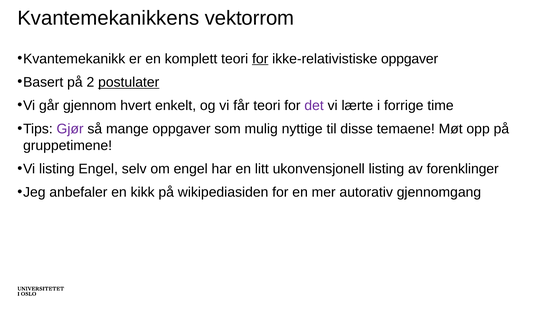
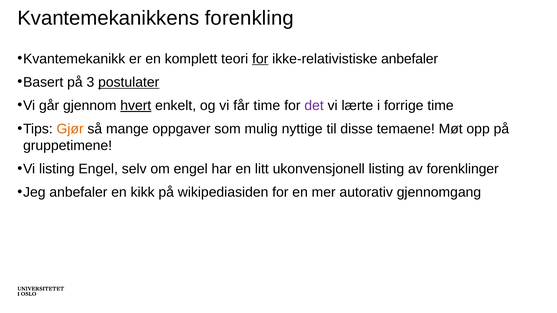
vektorrom: vektorrom -> forenkling
ikke-relativistiske oppgaver: oppgaver -> anbefaler
2: 2 -> 3
hvert underline: none -> present
får teori: teori -> time
Gjør colour: purple -> orange
